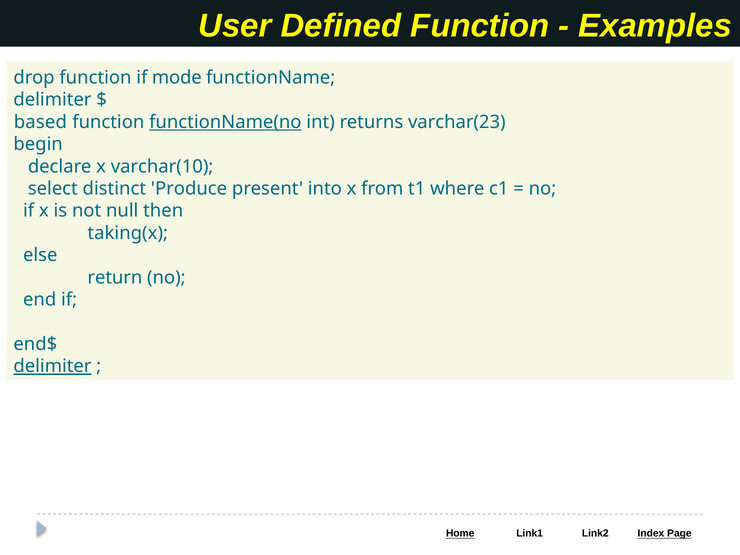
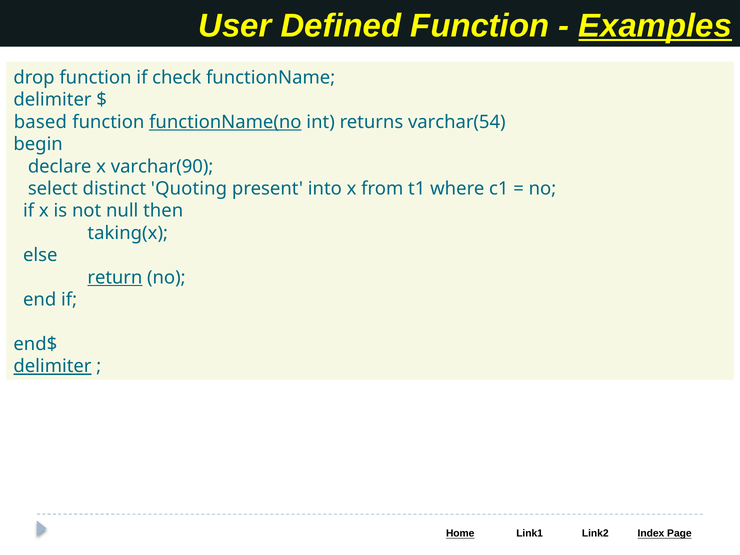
Examples underline: none -> present
mode: mode -> check
varchar(23: varchar(23 -> varchar(54
varchar(10: varchar(10 -> varchar(90
Produce: Produce -> Quoting
return underline: none -> present
